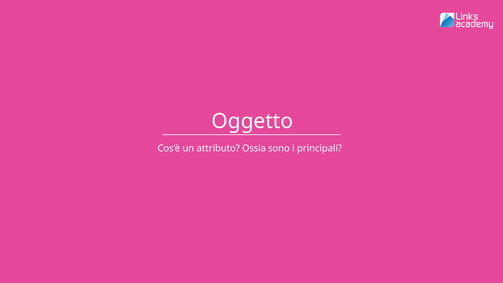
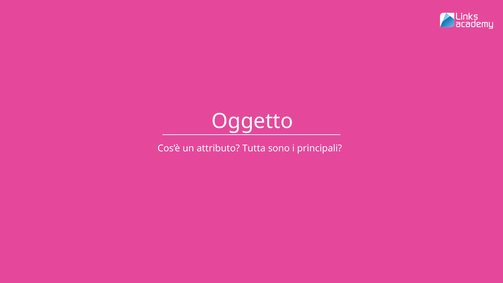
Ossia: Ossia -> Tutta
